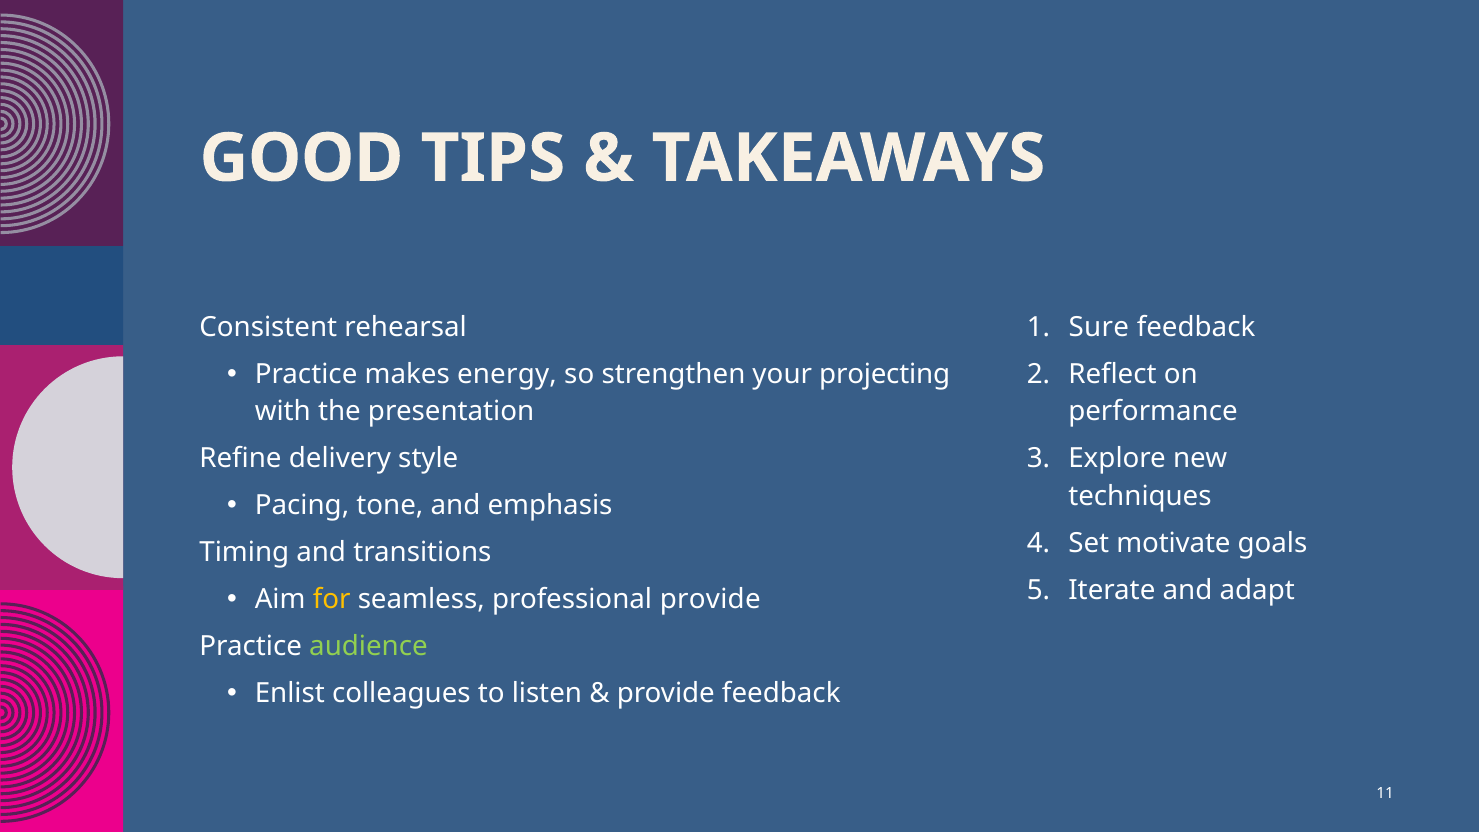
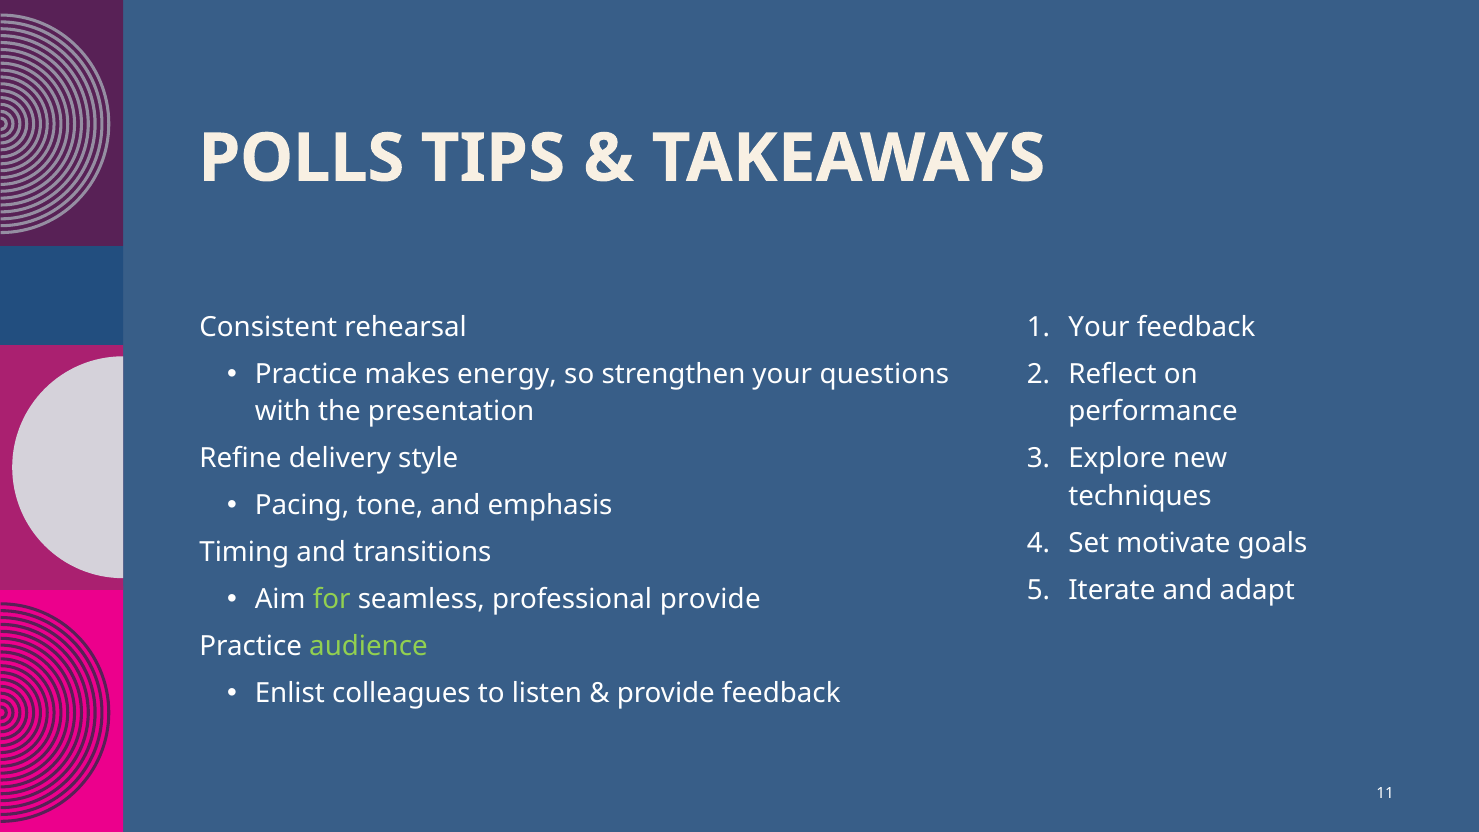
GOOD: GOOD -> POLLS
Sure at (1099, 327): Sure -> Your
projecting: projecting -> questions
for colour: yellow -> light green
